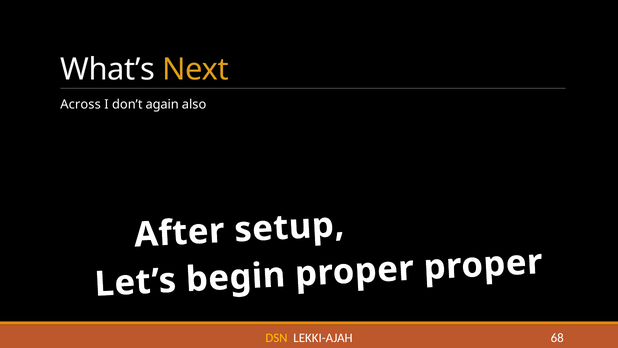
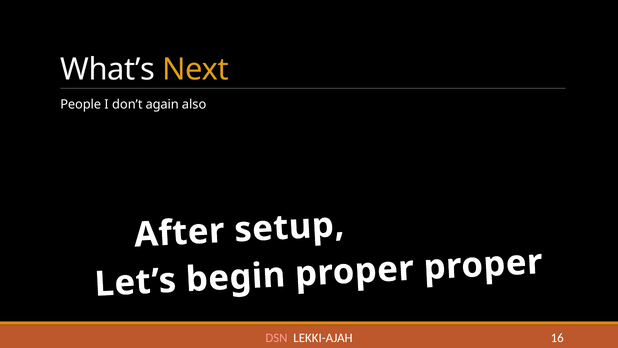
Across: Across -> People
DSN colour: yellow -> pink
68: 68 -> 16
